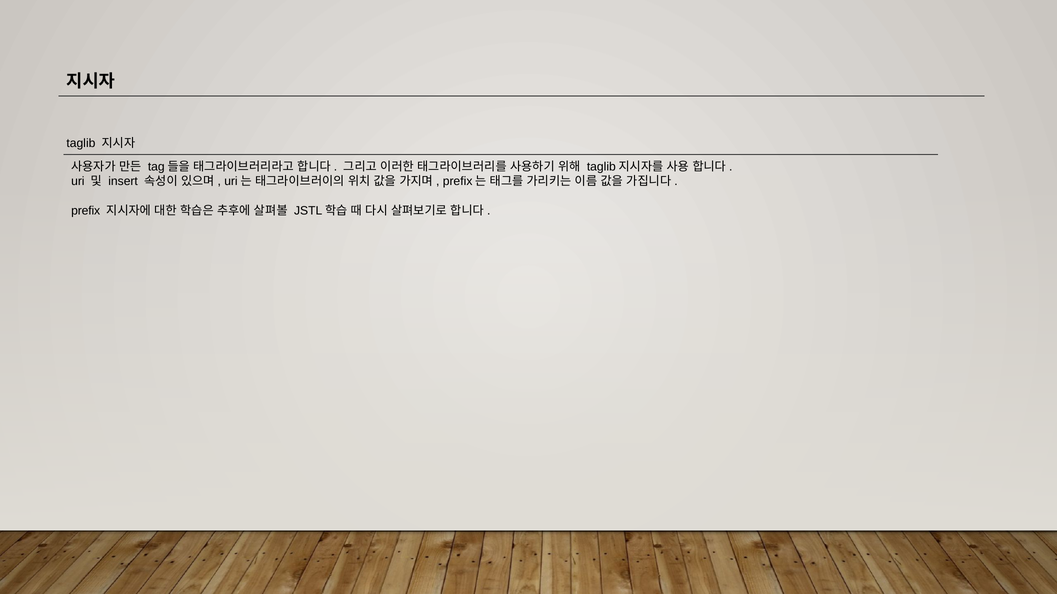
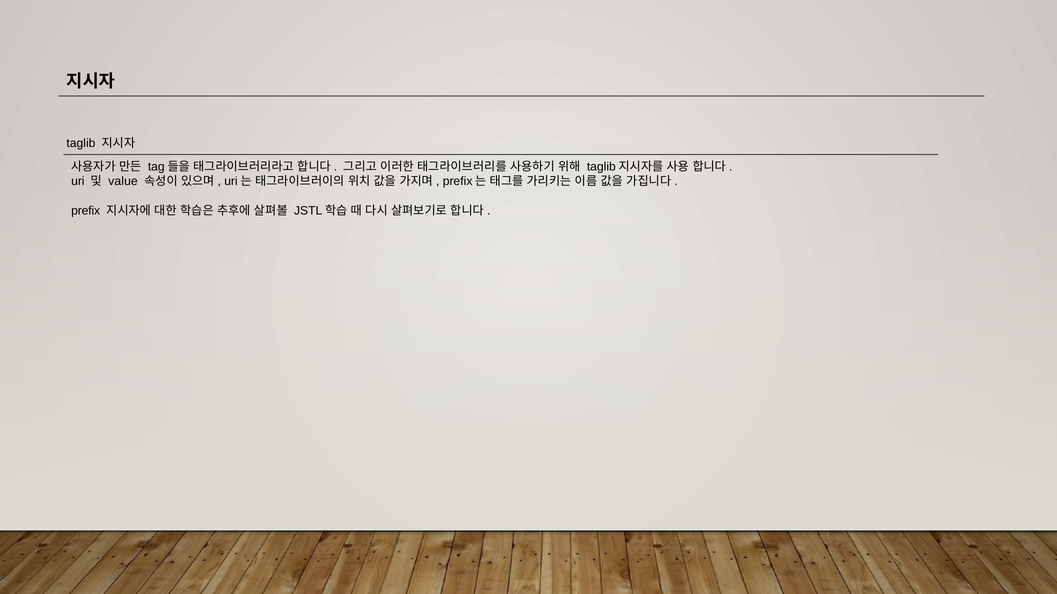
insert: insert -> value
